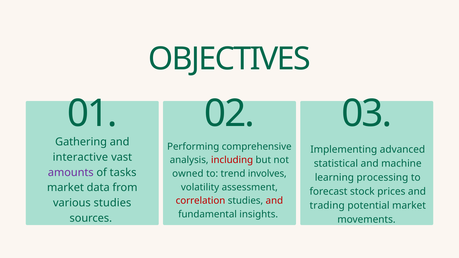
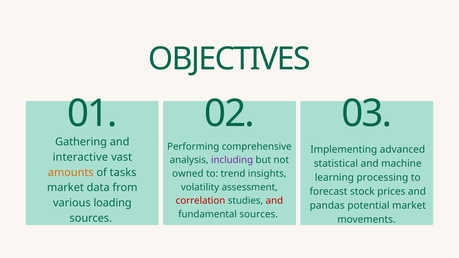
including colour: red -> purple
amounts colour: purple -> orange
involves: involves -> insights
various studies: studies -> loading
trading: trading -> pandas
fundamental insights: insights -> sources
